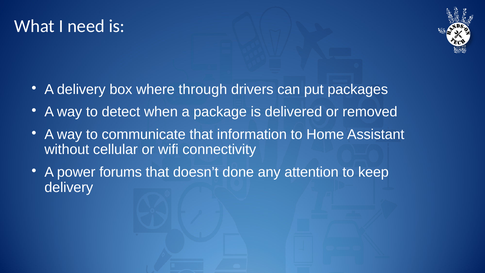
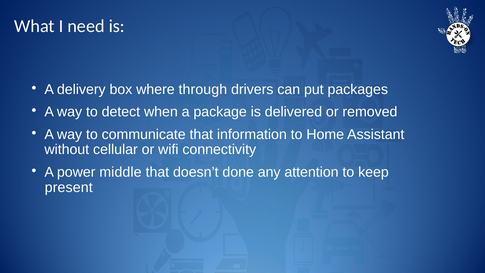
forums: forums -> middle
delivery at (69, 187): delivery -> present
